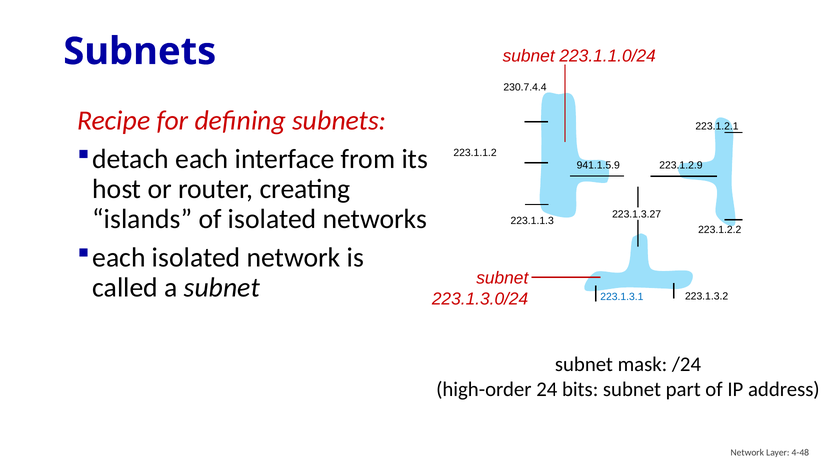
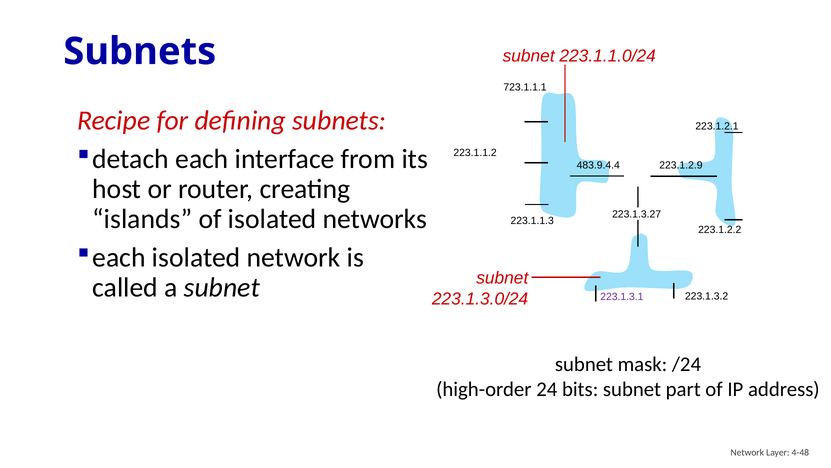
230.7.4.4: 230.7.4.4 -> 723.1.1.1
941.1.5.9: 941.1.5.9 -> 483.9.4.4
223.1.3.1 colour: blue -> purple
